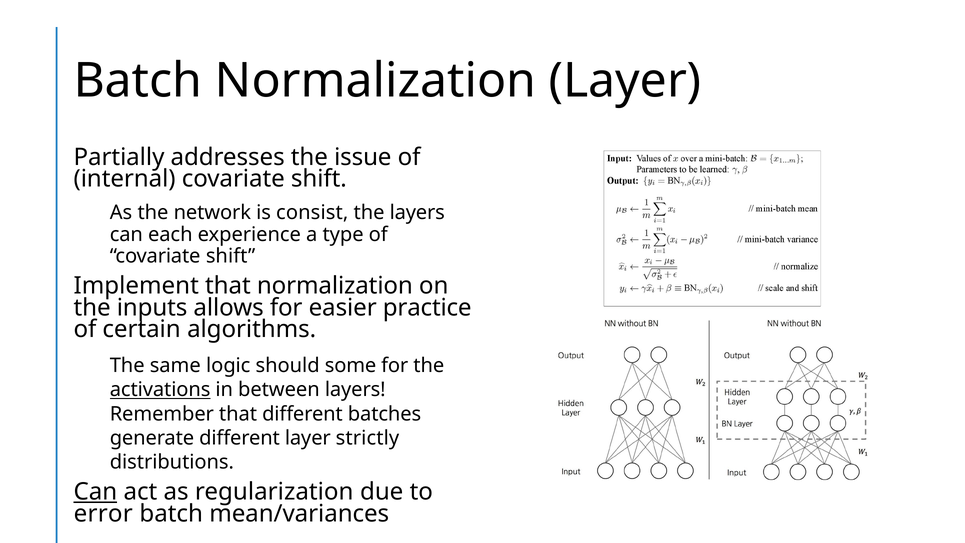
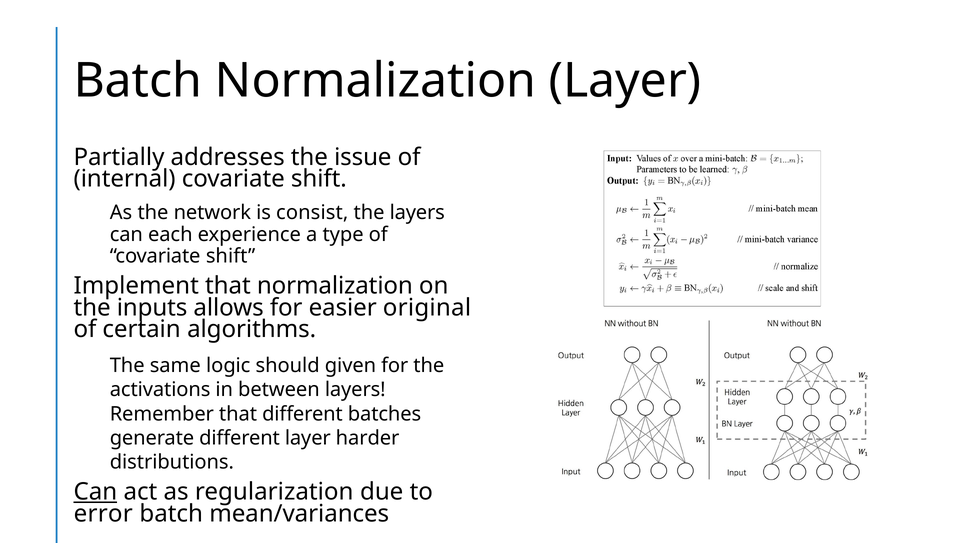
practice: practice -> original
some: some -> given
activations underline: present -> none
strictly: strictly -> harder
